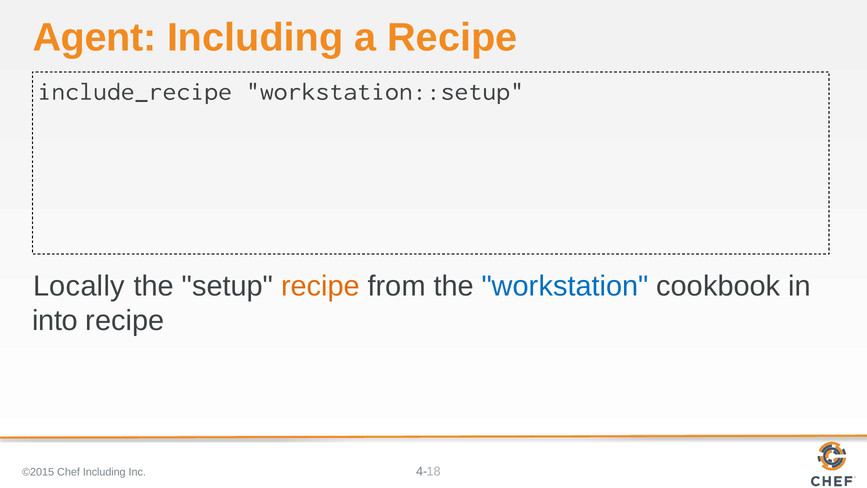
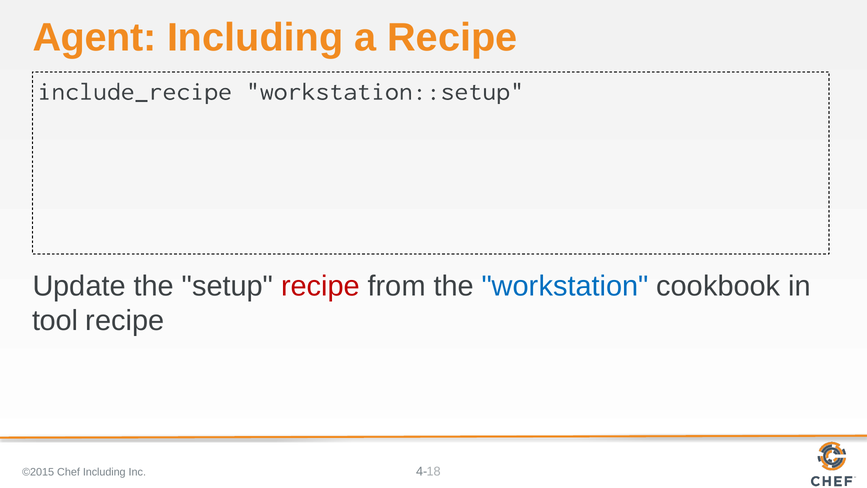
Locally: Locally -> Update
recipe at (320, 286) colour: orange -> red
into: into -> tool
